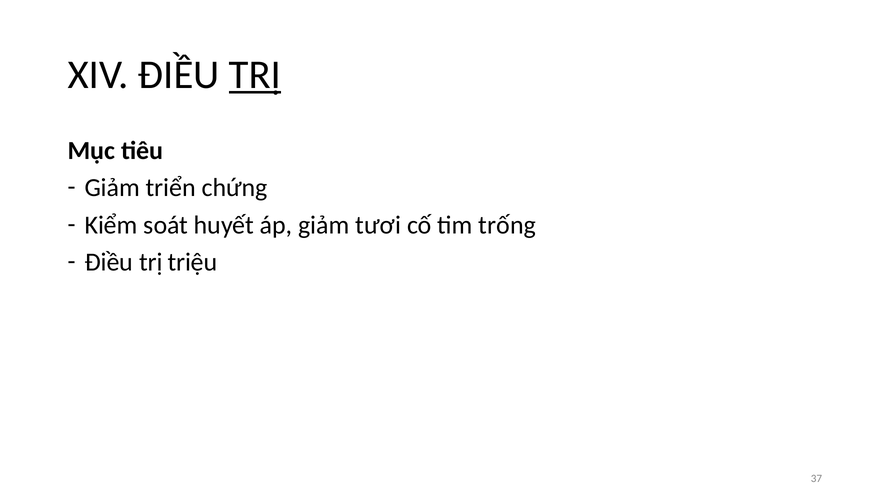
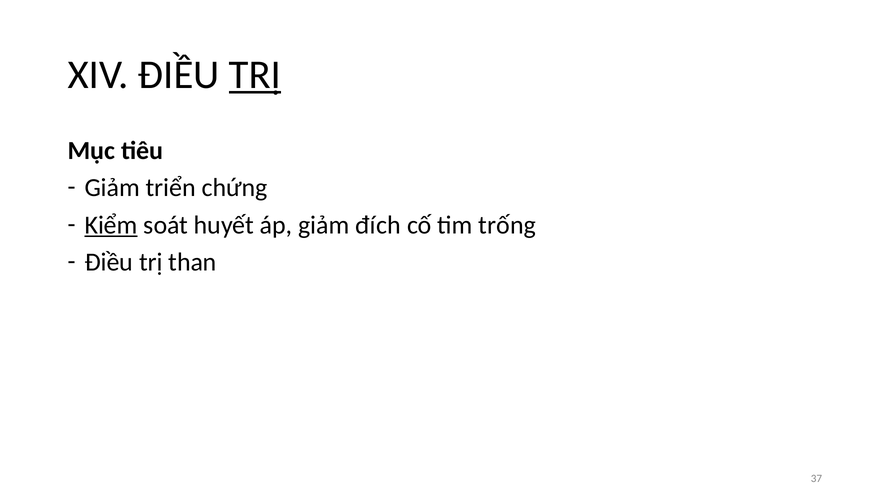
Kiểm underline: none -> present
tươi: tươi -> đích
triệu: triệu -> than
